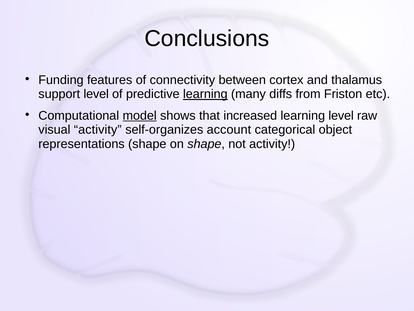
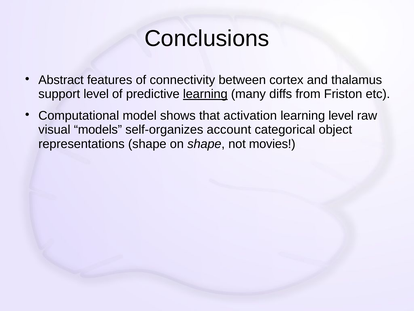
Funding: Funding -> Abstract
model underline: present -> none
increased: increased -> activation
visual activity: activity -> models
not activity: activity -> movies
